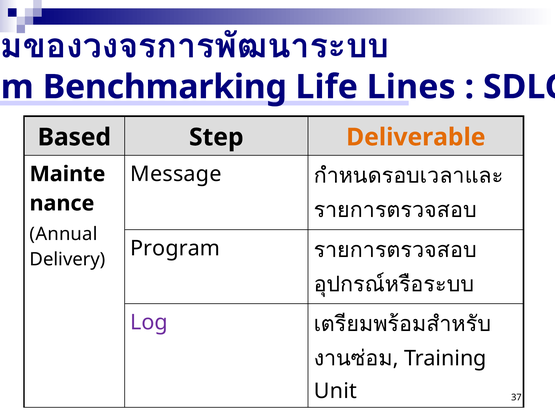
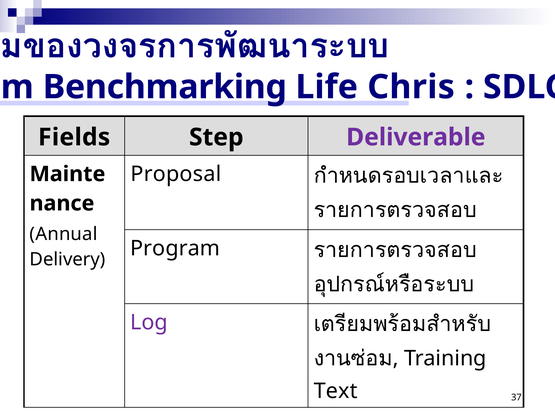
Lines: Lines -> Chris
Based: Based -> Fields
Deliverable colour: orange -> purple
Message: Message -> Proposal
Unit: Unit -> Text
